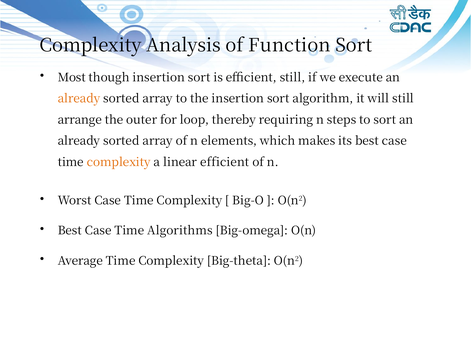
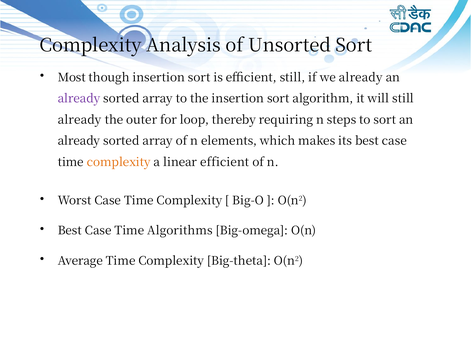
Function: Function -> Unsorted
we execute: execute -> already
already at (79, 99) colour: orange -> purple
arrange at (80, 120): arrange -> already
